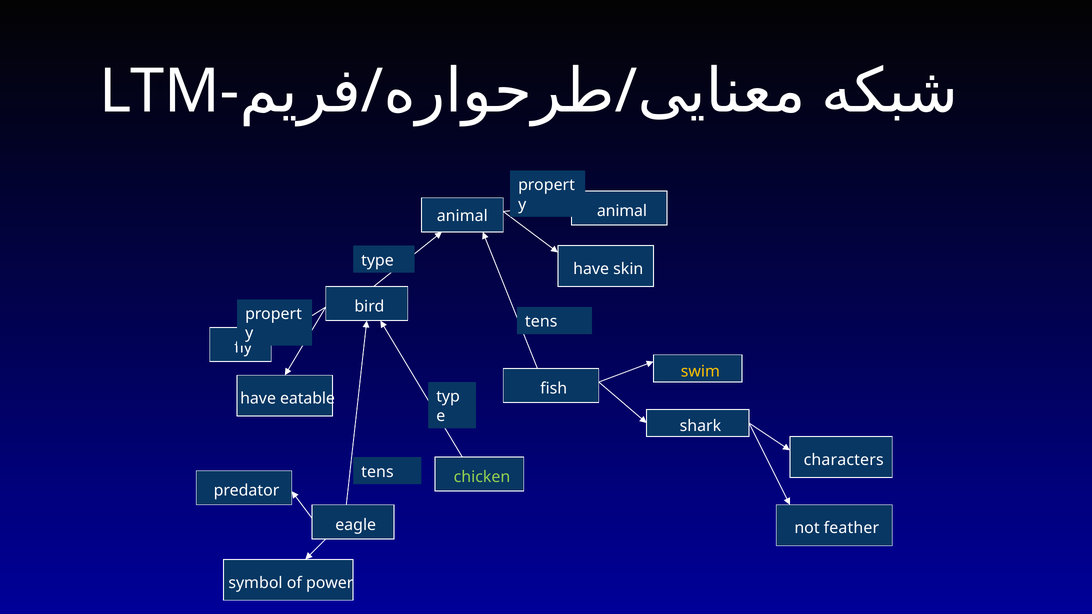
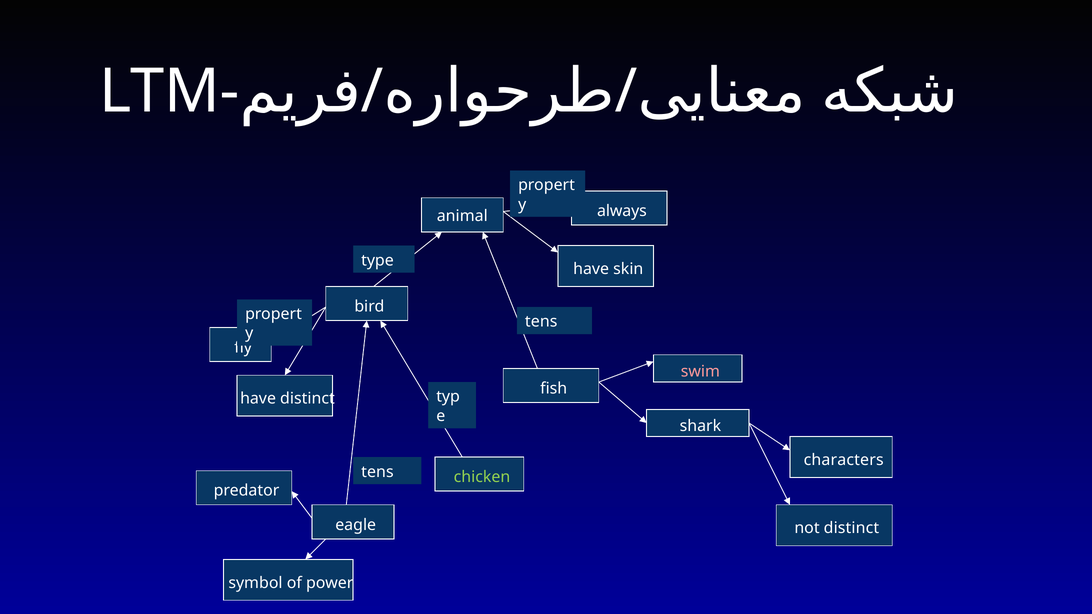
animal animal: animal -> always
swim colour: yellow -> pink
have eatable: eatable -> distinct
not feather: feather -> distinct
